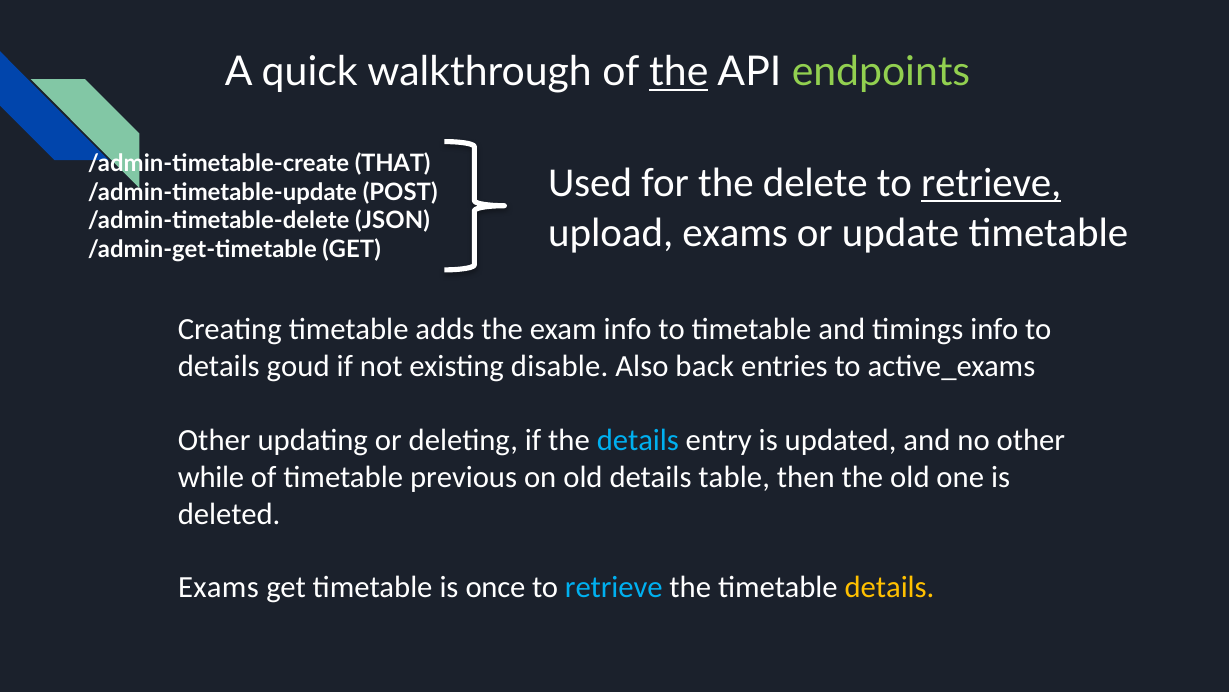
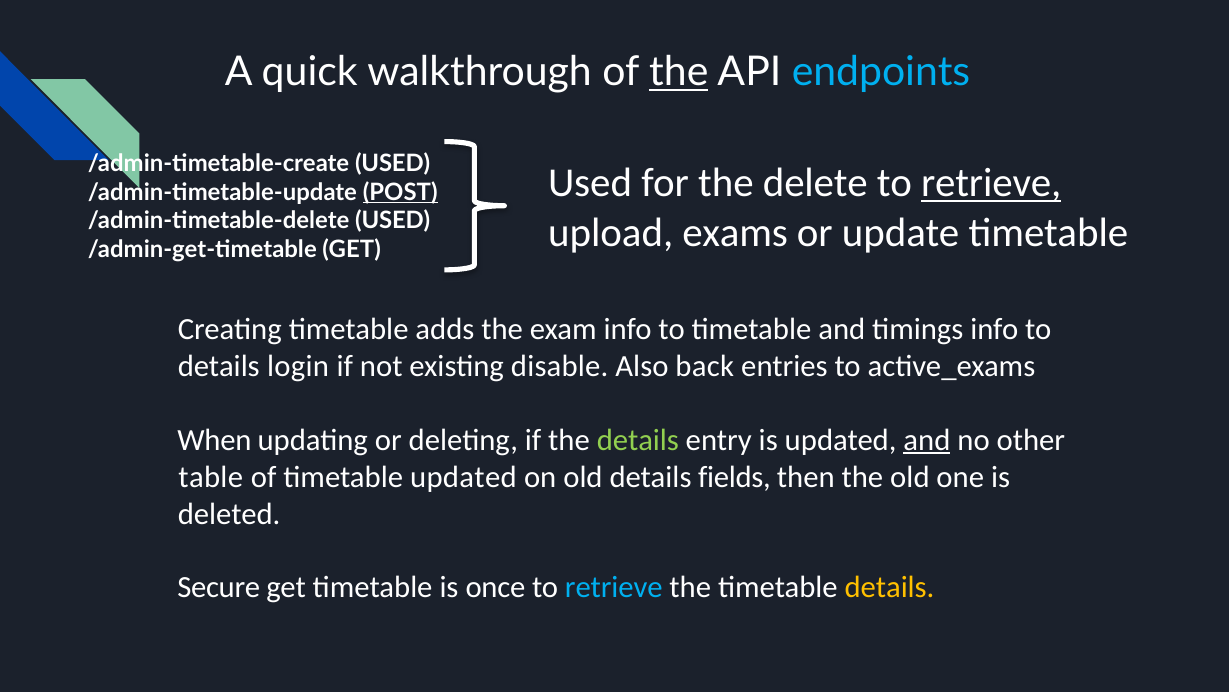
endpoints colour: light green -> light blue
/admin-timetable-create THAT: THAT -> USED
POST underline: none -> present
/admin-timetable-delete JSON: JSON -> USED
goud: goud -> login
Other at (214, 440): Other -> When
details at (638, 440) colour: light blue -> light green
and at (927, 440) underline: none -> present
while: while -> table
timetable previous: previous -> updated
table: table -> fields
Exams at (218, 587): Exams -> Secure
